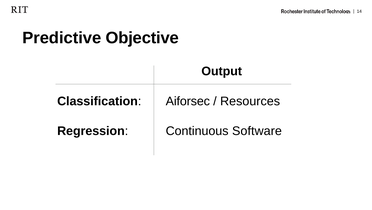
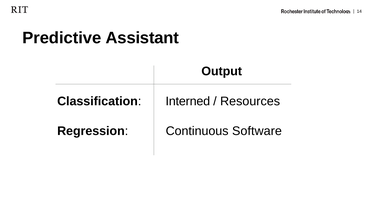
Objective: Objective -> Assistant
Aiforsec: Aiforsec -> Interned
